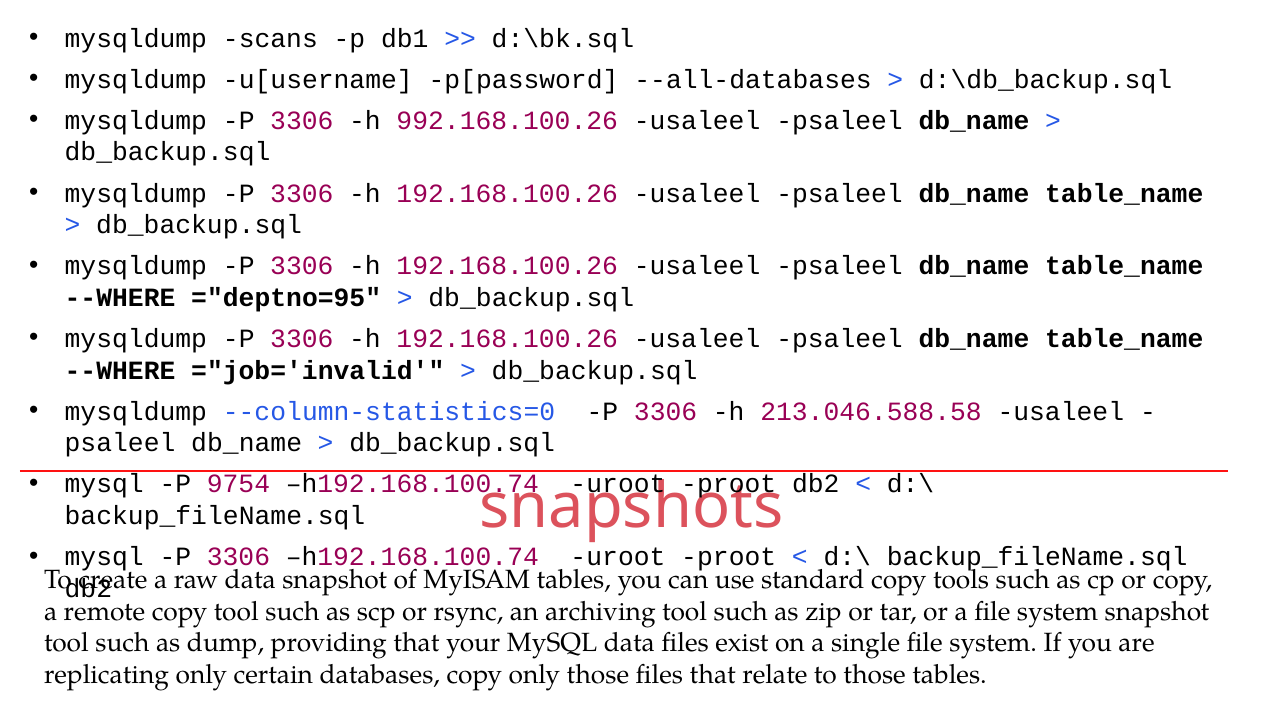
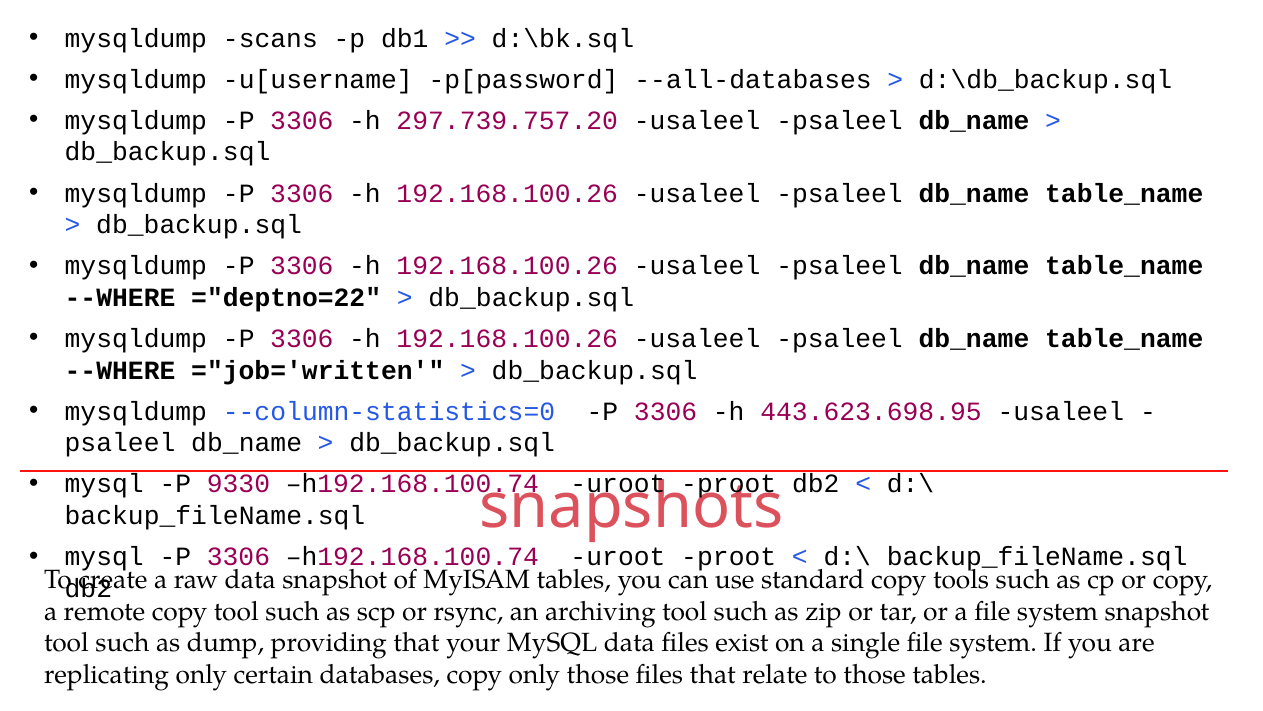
992.168.100.26: 992.168.100.26 -> 297.739.757.20
="deptno=95: ="deptno=95 -> ="deptno=22
="job='invalid: ="job='invalid -> ="job='written
213.046.588.58: 213.046.588.58 -> 443.623.698.95
9754: 9754 -> 9330
